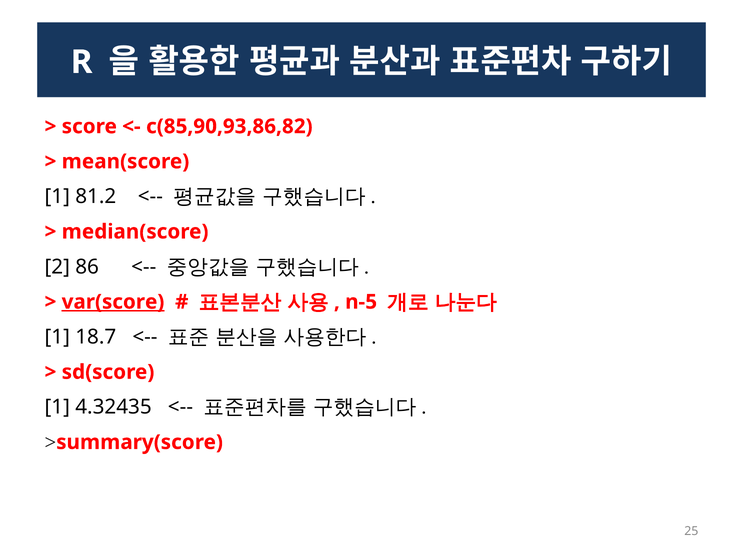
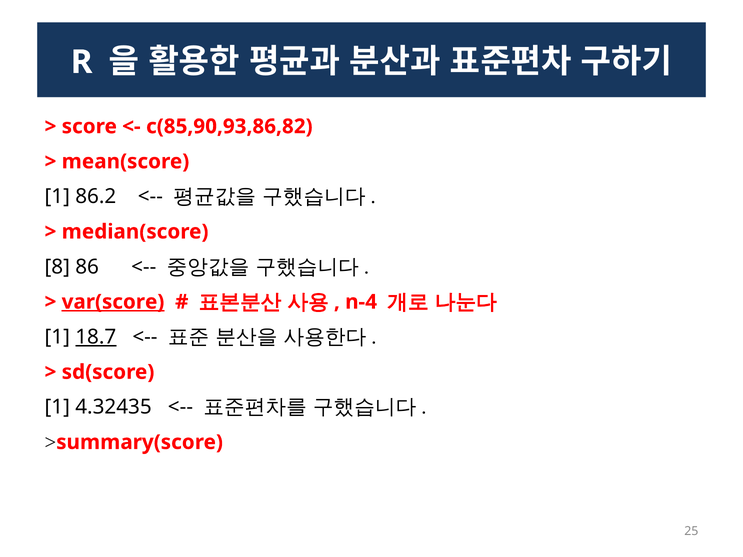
81.2: 81.2 -> 86.2
2: 2 -> 8
n-5: n-5 -> n-4
18.7 underline: none -> present
